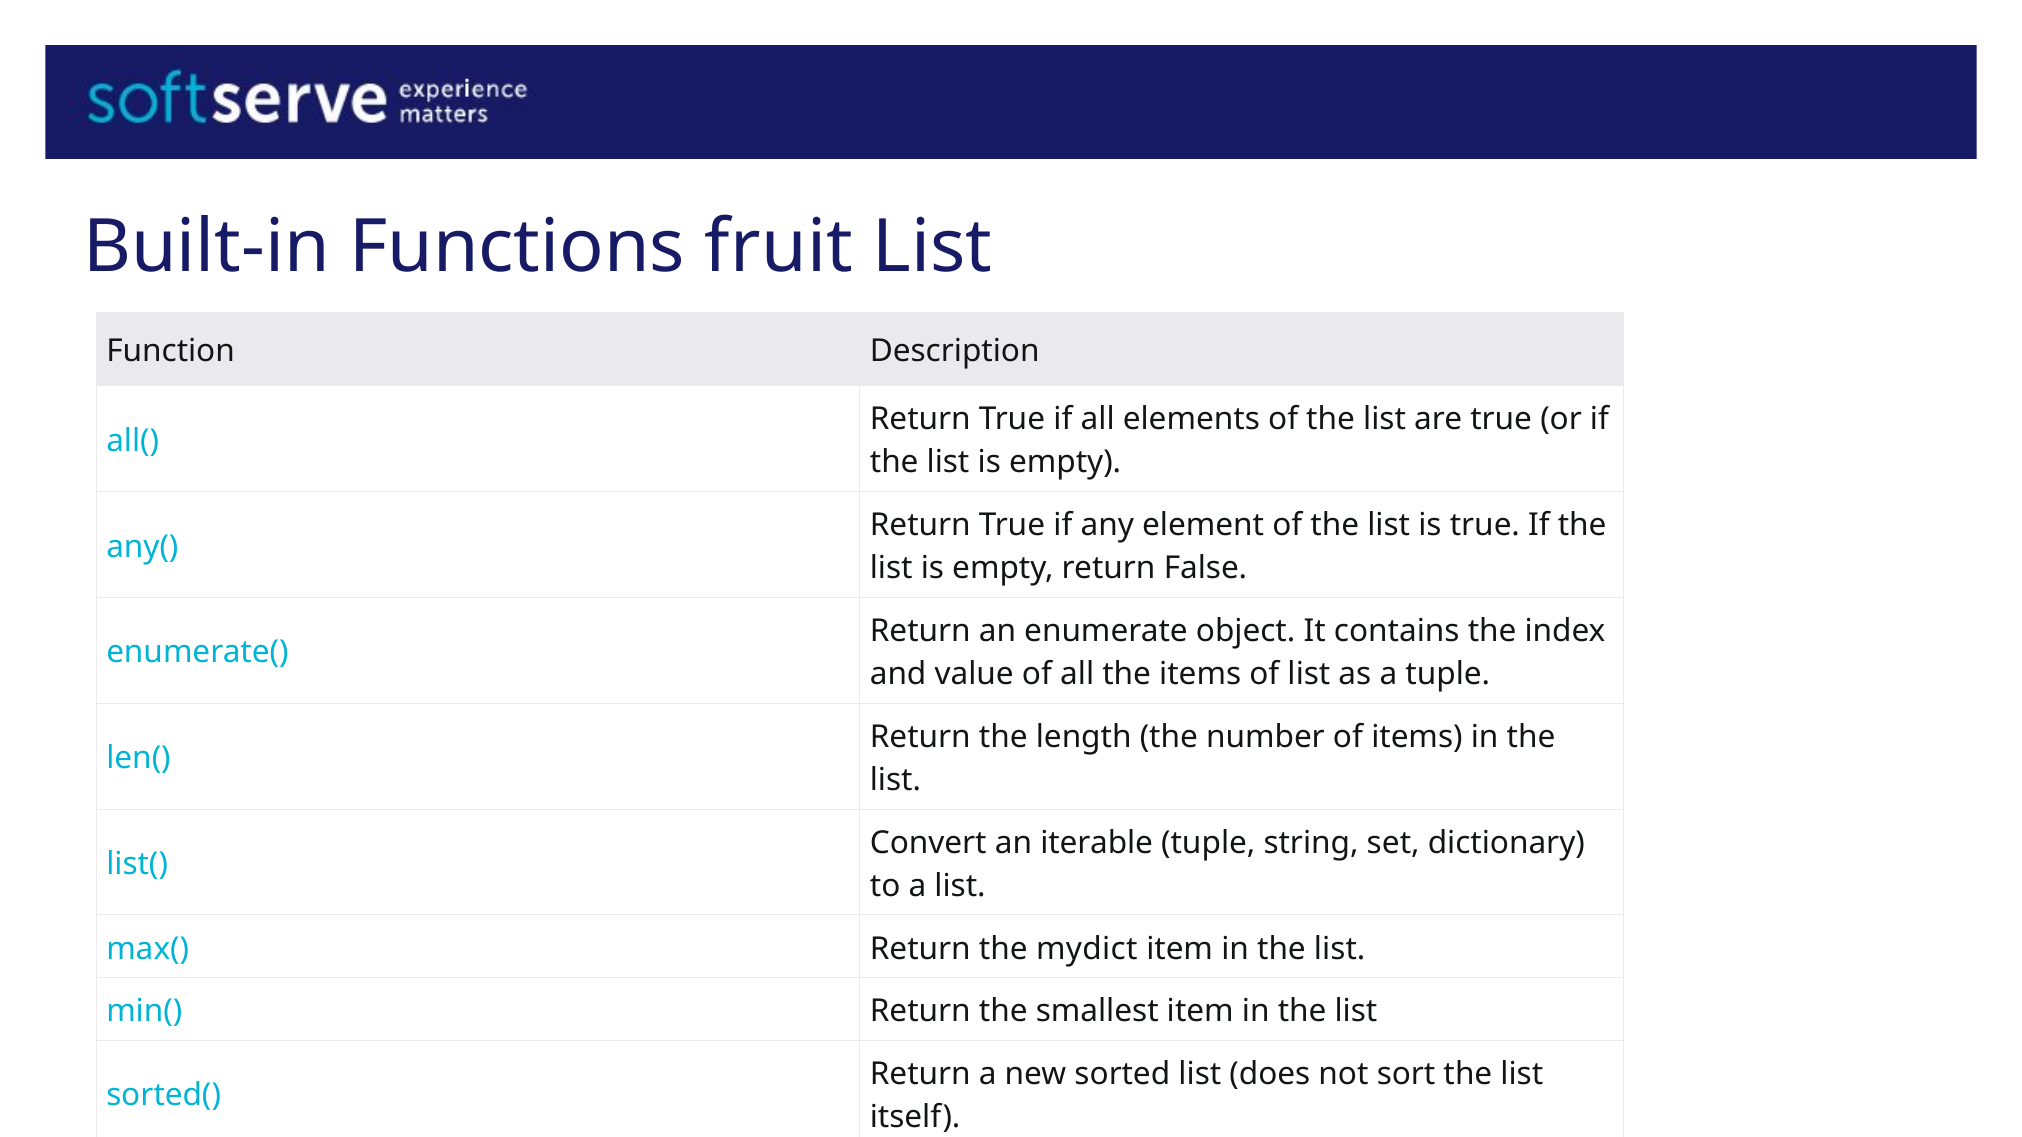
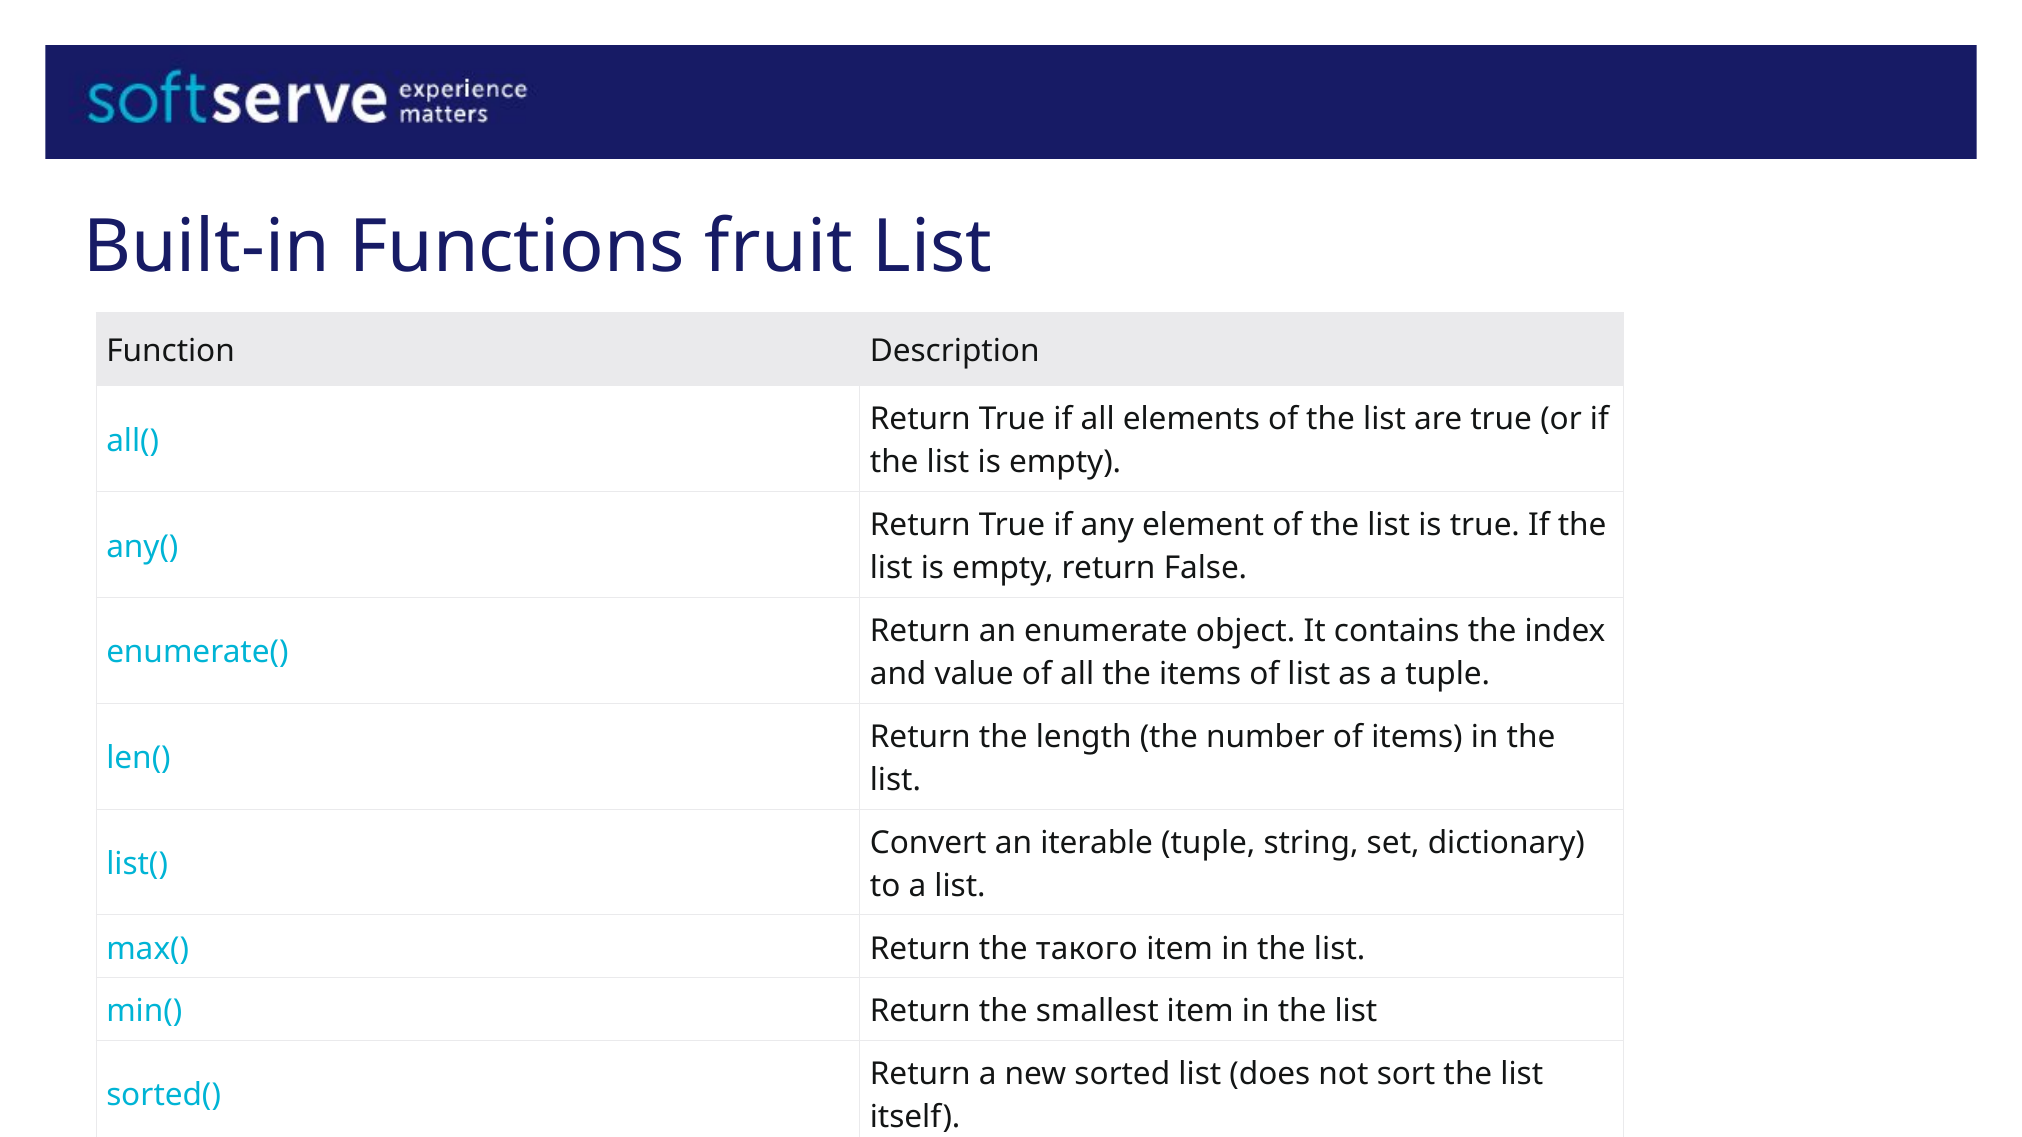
mydict: mydict -> такого
